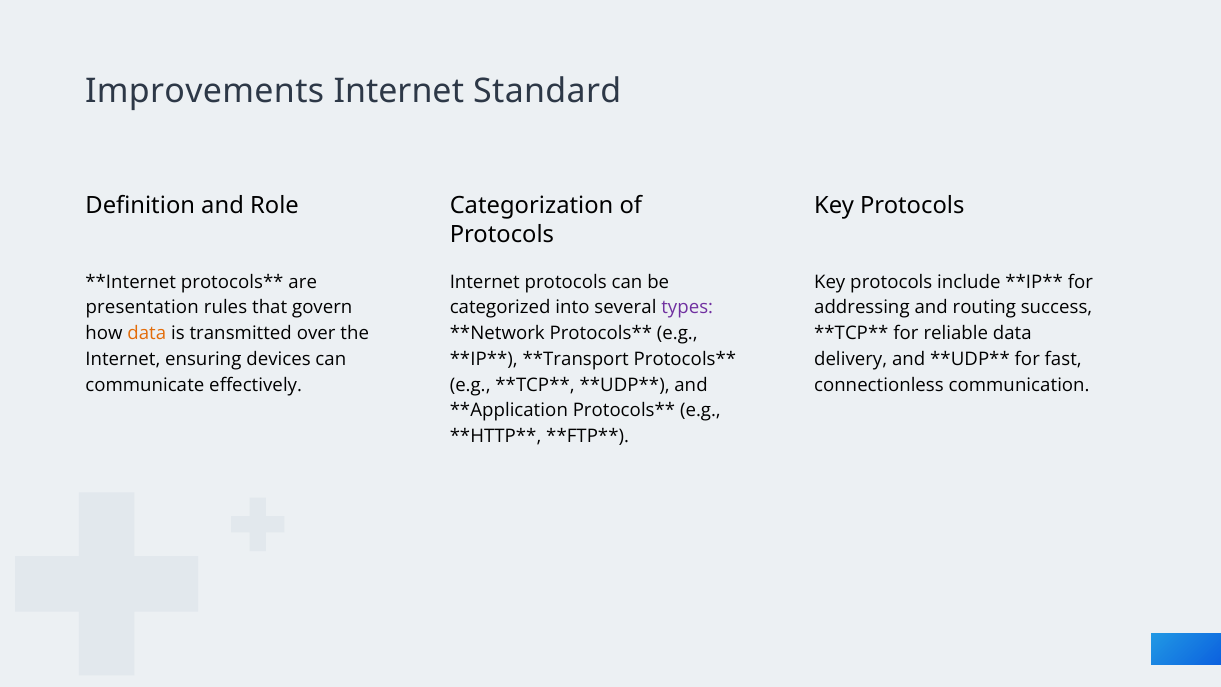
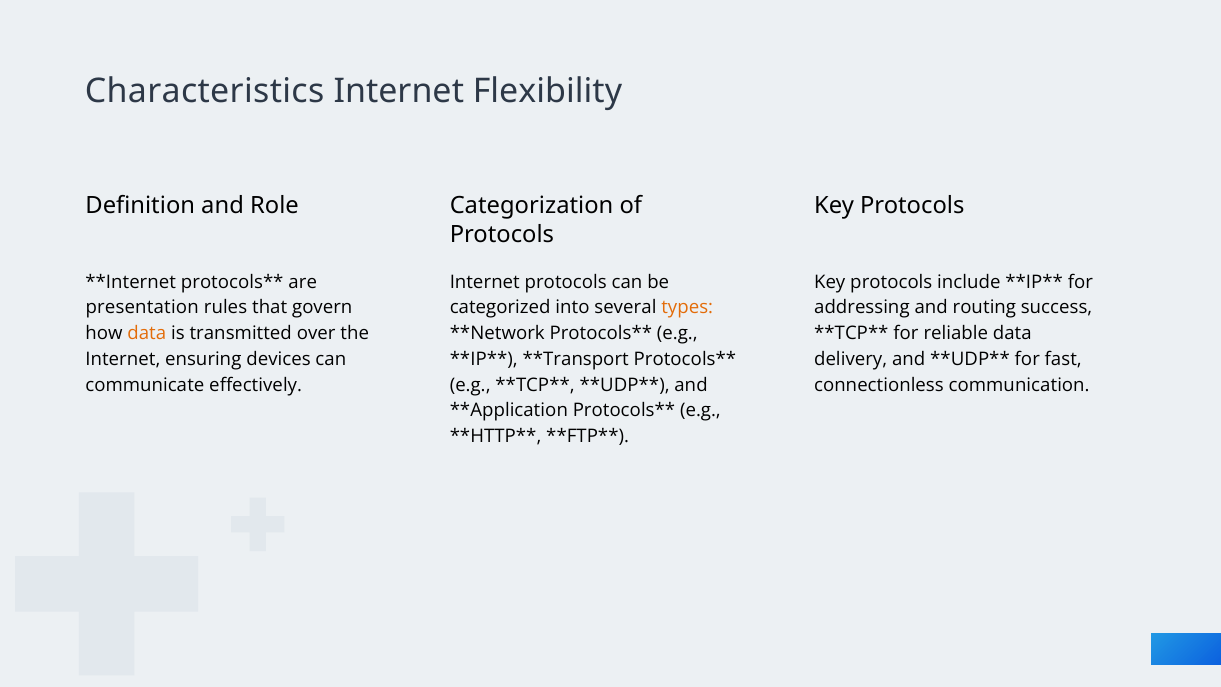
Improvements: Improvements -> Characteristics
Standard: Standard -> Flexibility
types colour: purple -> orange
